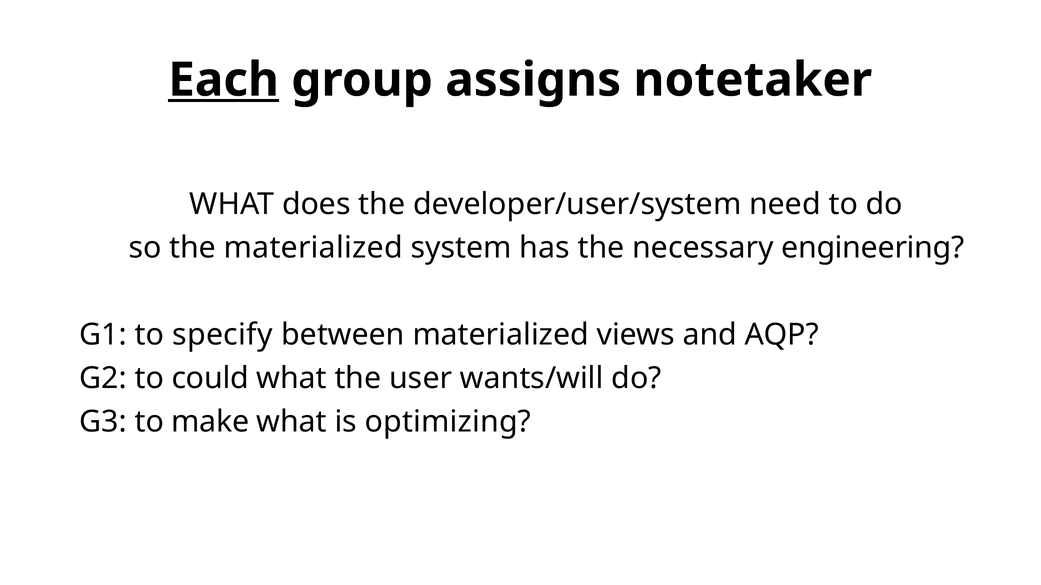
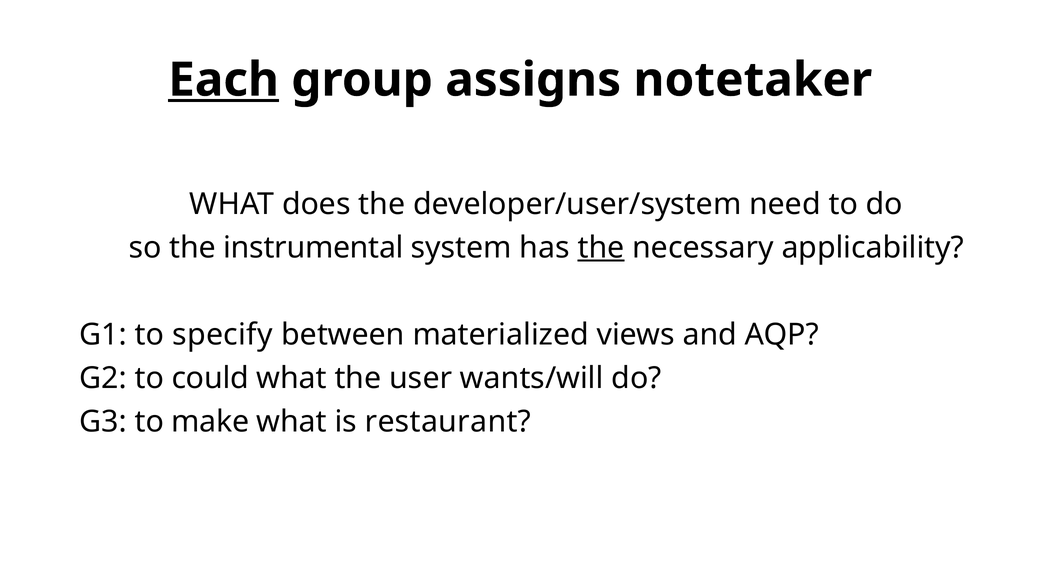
the materialized: materialized -> instrumental
the at (601, 248) underline: none -> present
engineering: engineering -> applicability
optimizing: optimizing -> restaurant
